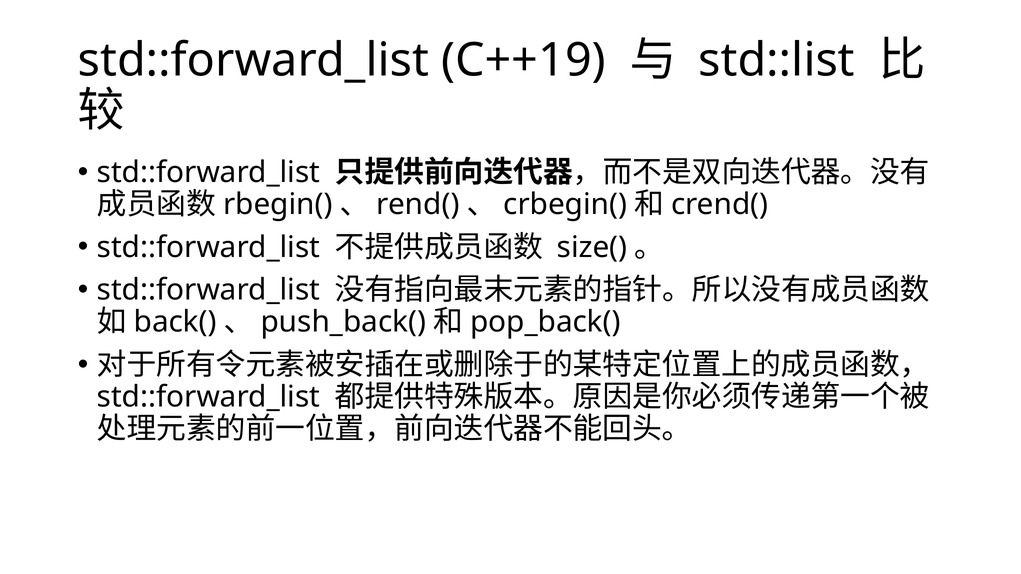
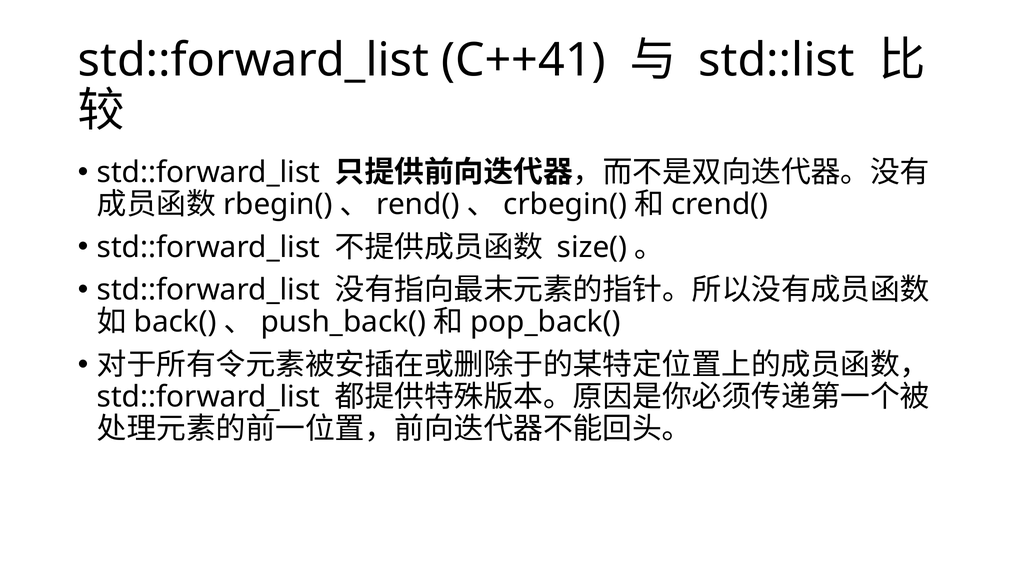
C++19: C++19 -> C++41
